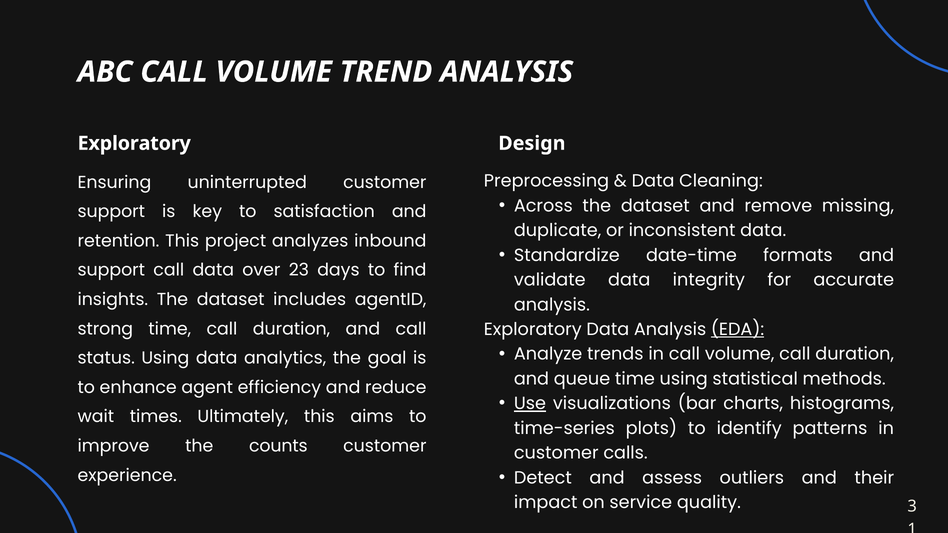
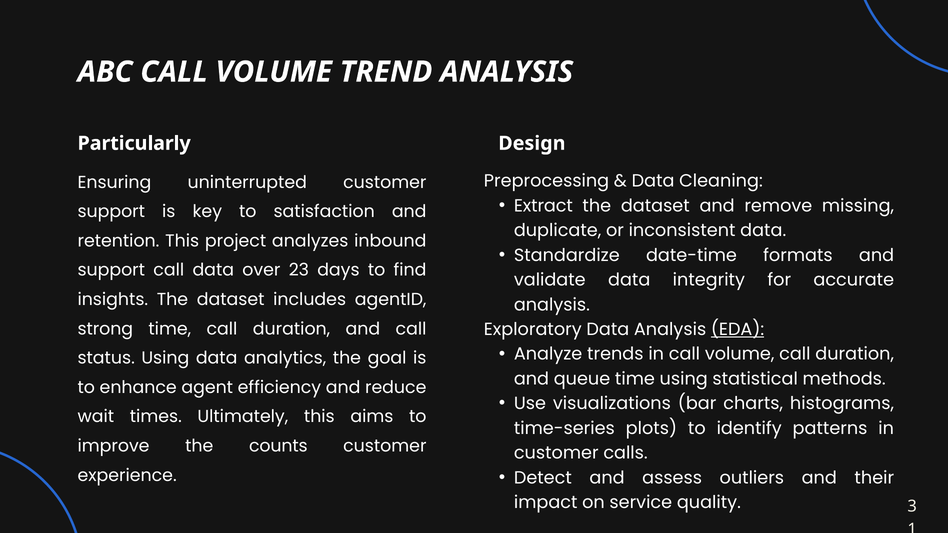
Exploratory at (134, 143): Exploratory -> Particularly
Across: Across -> Extract
Use underline: present -> none
